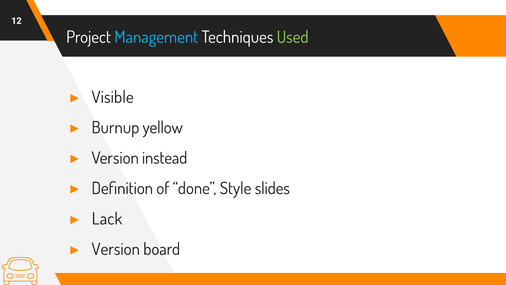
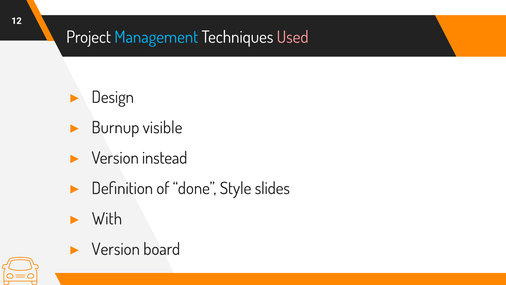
Used colour: light green -> pink
Visible: Visible -> Design
yellow: yellow -> visible
Lack: Lack -> With
